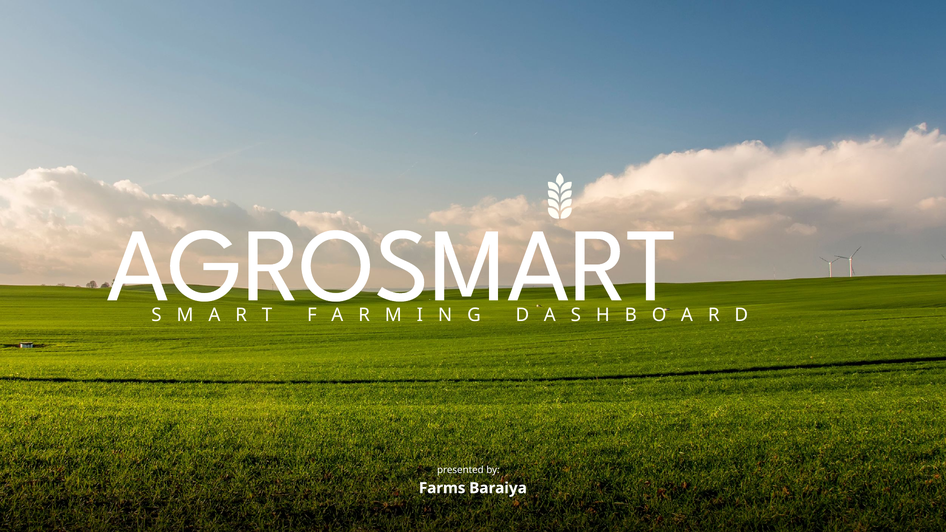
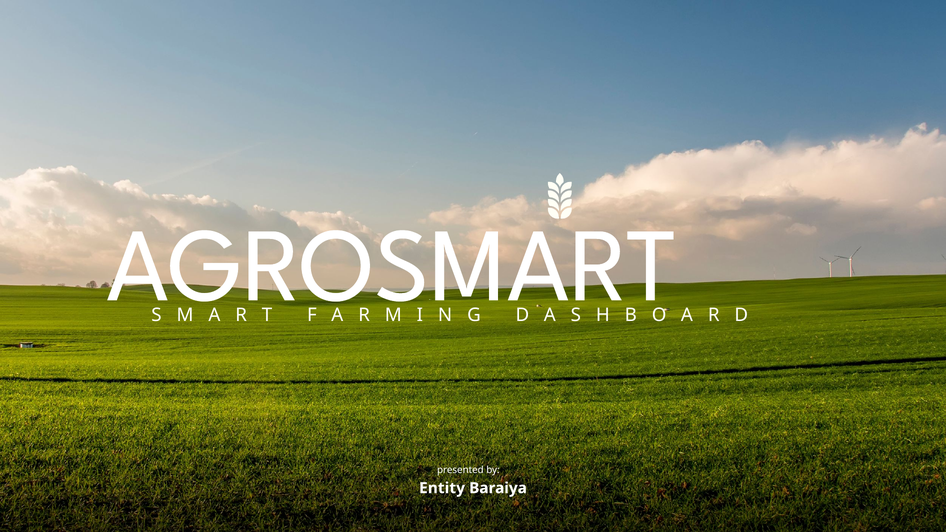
Farms: Farms -> Entity
